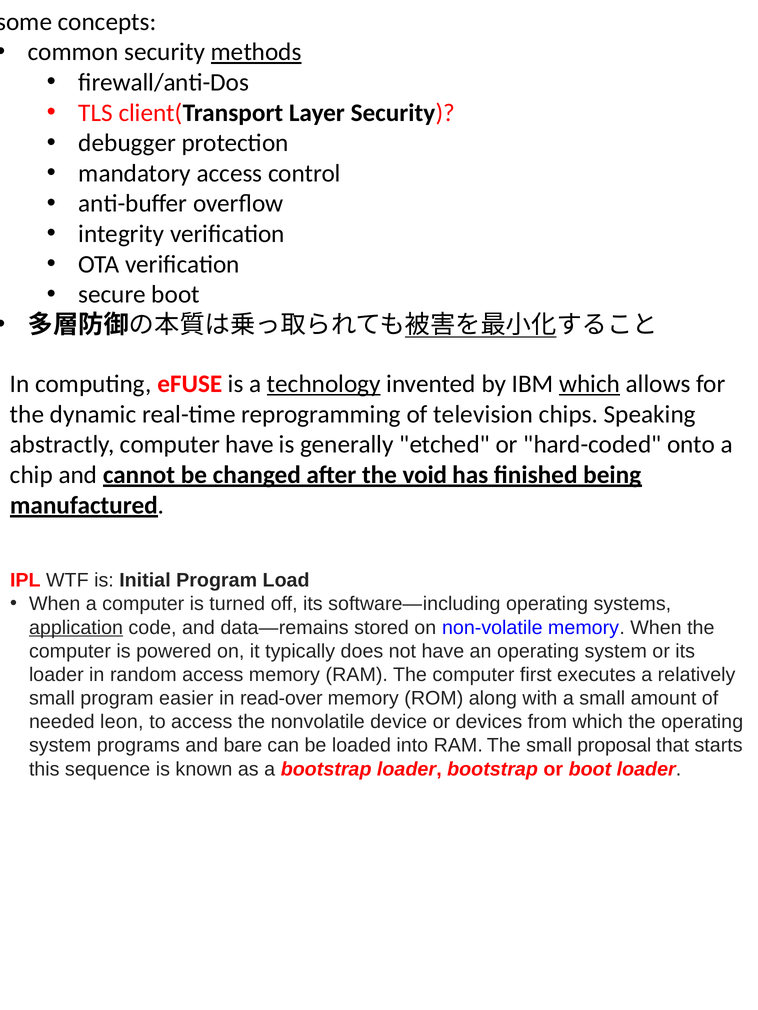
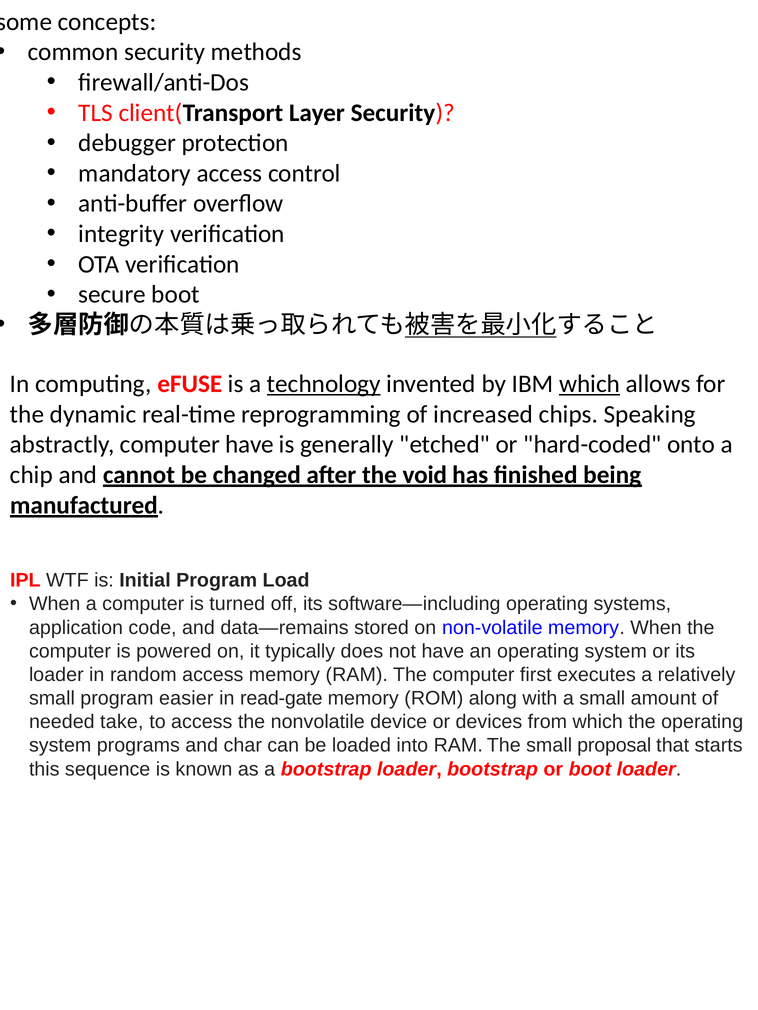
methods underline: present -> none
television: television -> increased
application underline: present -> none
read-over: read-over -> read-gate
leon: leon -> take
bare: bare -> char
